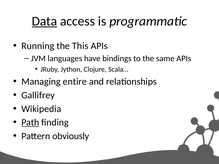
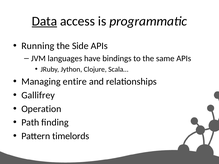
This: This -> Side
Wikipedia: Wikipedia -> Operation
Path underline: present -> none
obviously: obviously -> timelords
